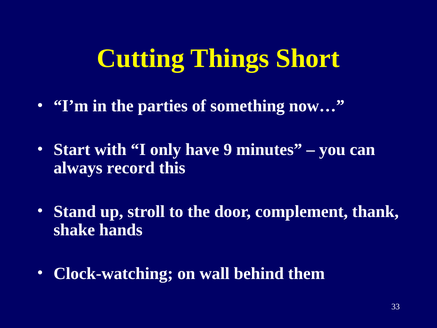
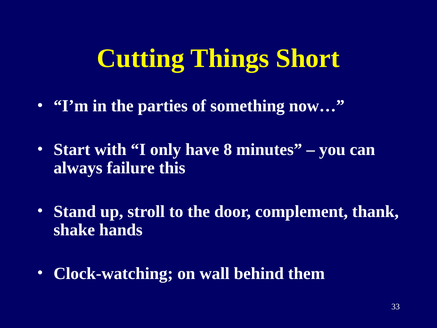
9: 9 -> 8
record: record -> failure
